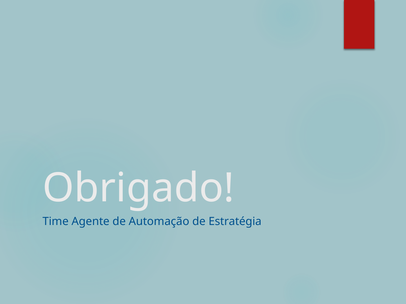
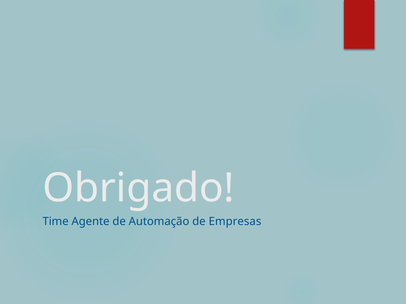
Estratégia: Estratégia -> Empresas
